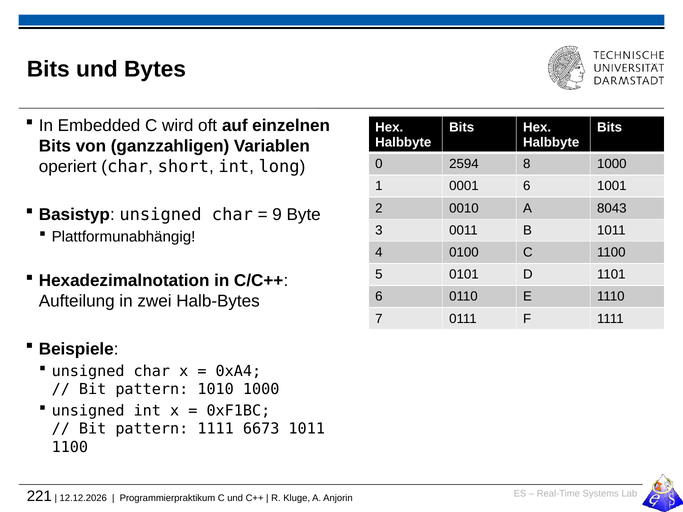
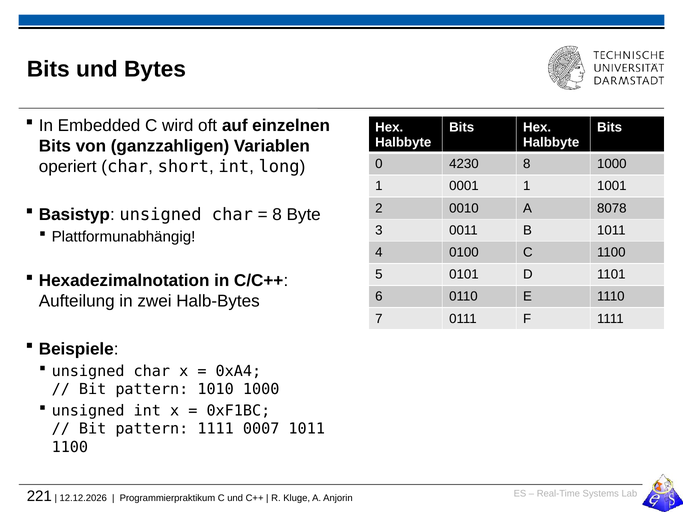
2594: 2594 -> 4230
0001 6: 6 -> 1
8043: 8043 -> 8078
9 at (277, 215): 9 -> 8
6673: 6673 -> 0007
